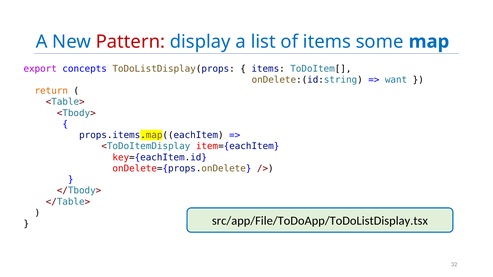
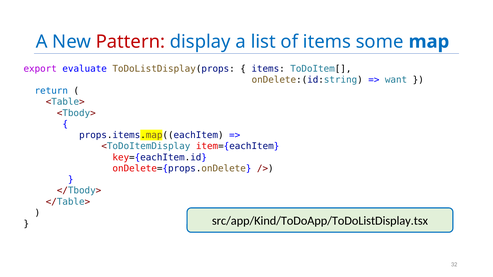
concepts: concepts -> evaluate
return colour: orange -> blue
src/app/File/ToDoApp/ToDoListDisplay.tsx: src/app/File/ToDoApp/ToDoListDisplay.tsx -> src/app/Kind/ToDoApp/ToDoListDisplay.tsx
